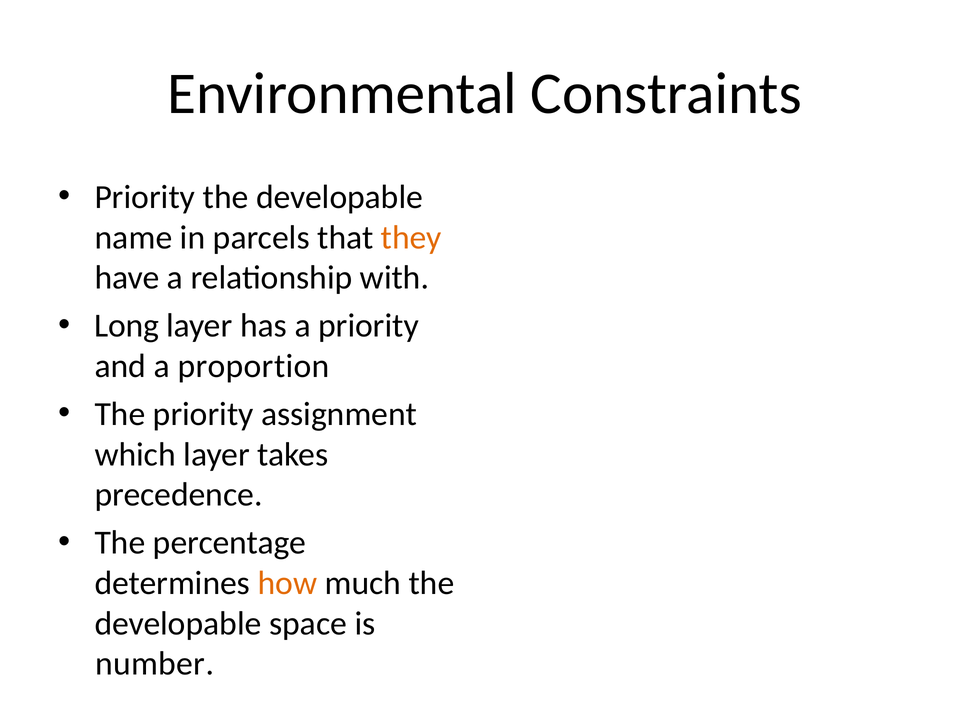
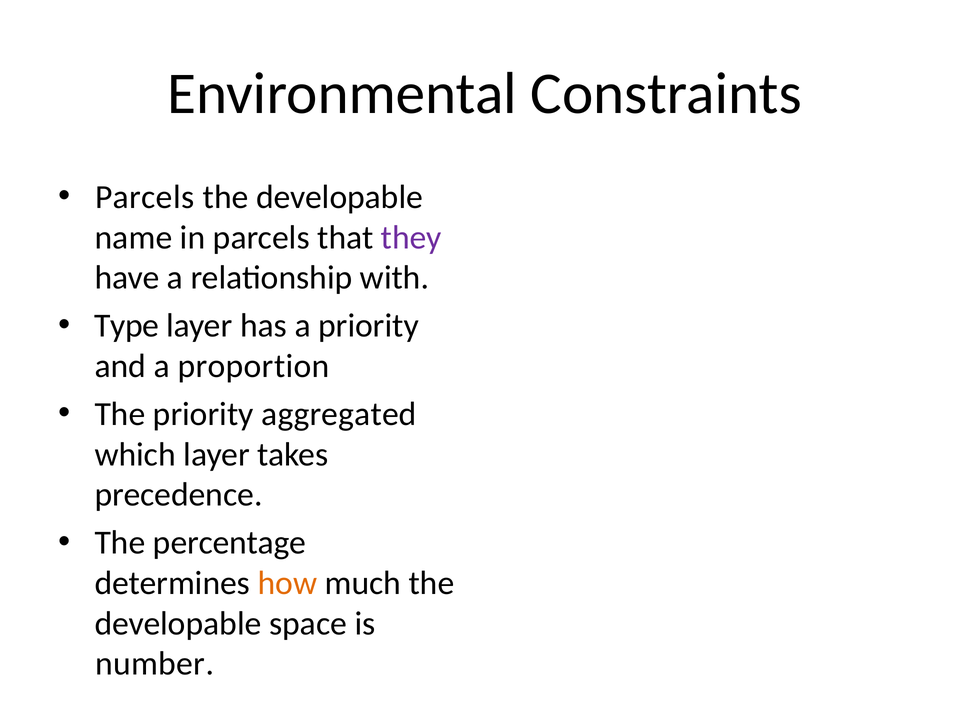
Priority at (145, 197): Priority -> Parcels
they colour: orange -> purple
Long: Long -> Type
assignment: assignment -> aggregated
